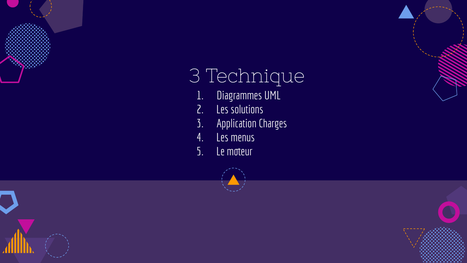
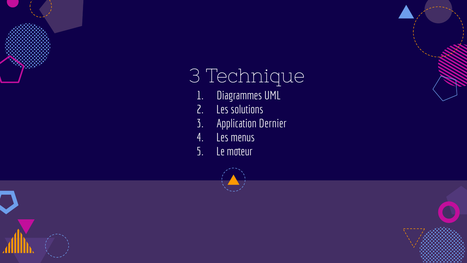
Charges: Charges -> Dernier
